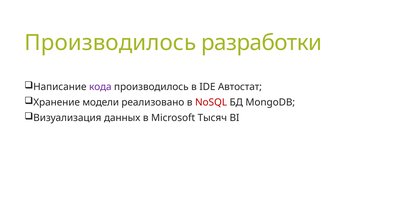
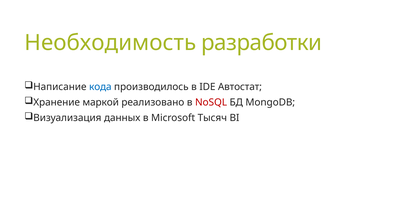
Производилось at (110, 43): Производилось -> Необходимость
кода colour: purple -> blue
модели: модели -> маркой
